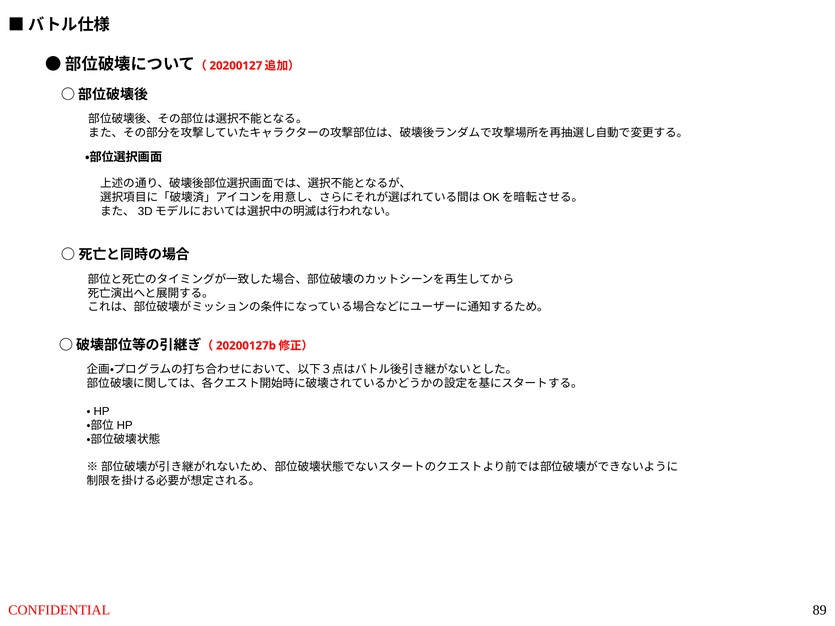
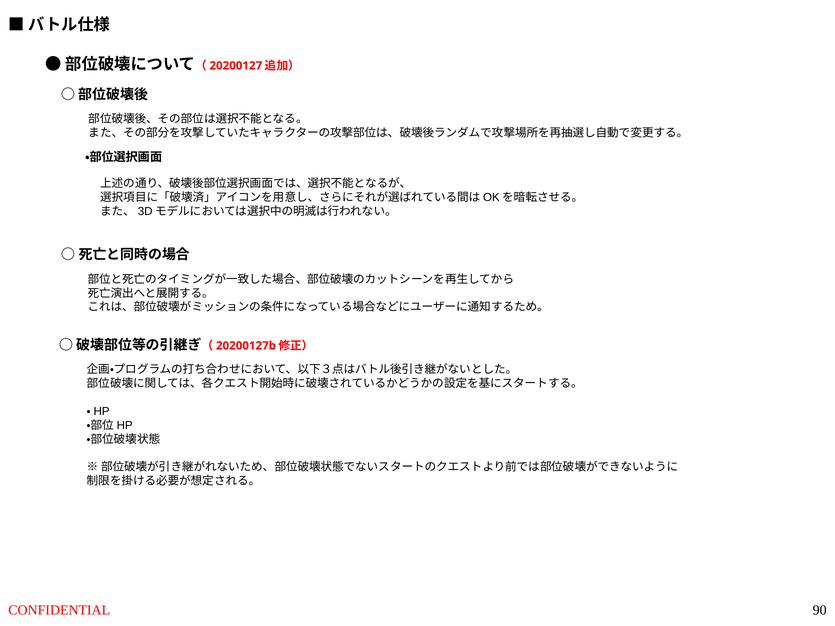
89: 89 -> 90
